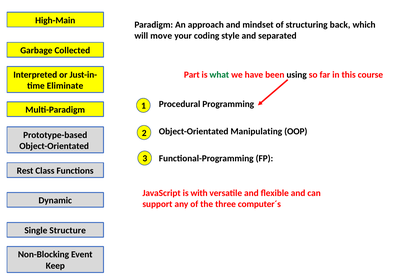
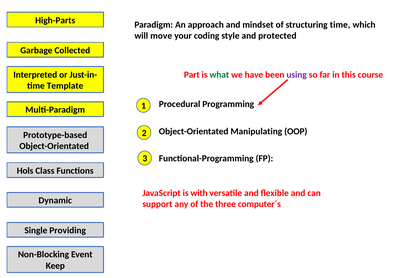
High-Main: High-Main -> High-Parts
structuring back: back -> time
separated: separated -> protected
using colour: black -> purple
Eliminate: Eliminate -> Template
Rest: Rest -> Hols
Structure: Structure -> Providing
